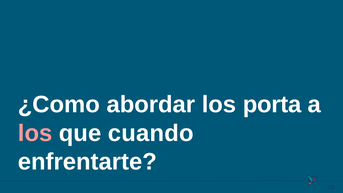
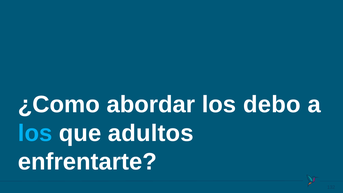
porta: porta -> debo
los at (35, 133) colour: pink -> light blue
cuando: cuando -> adultos
